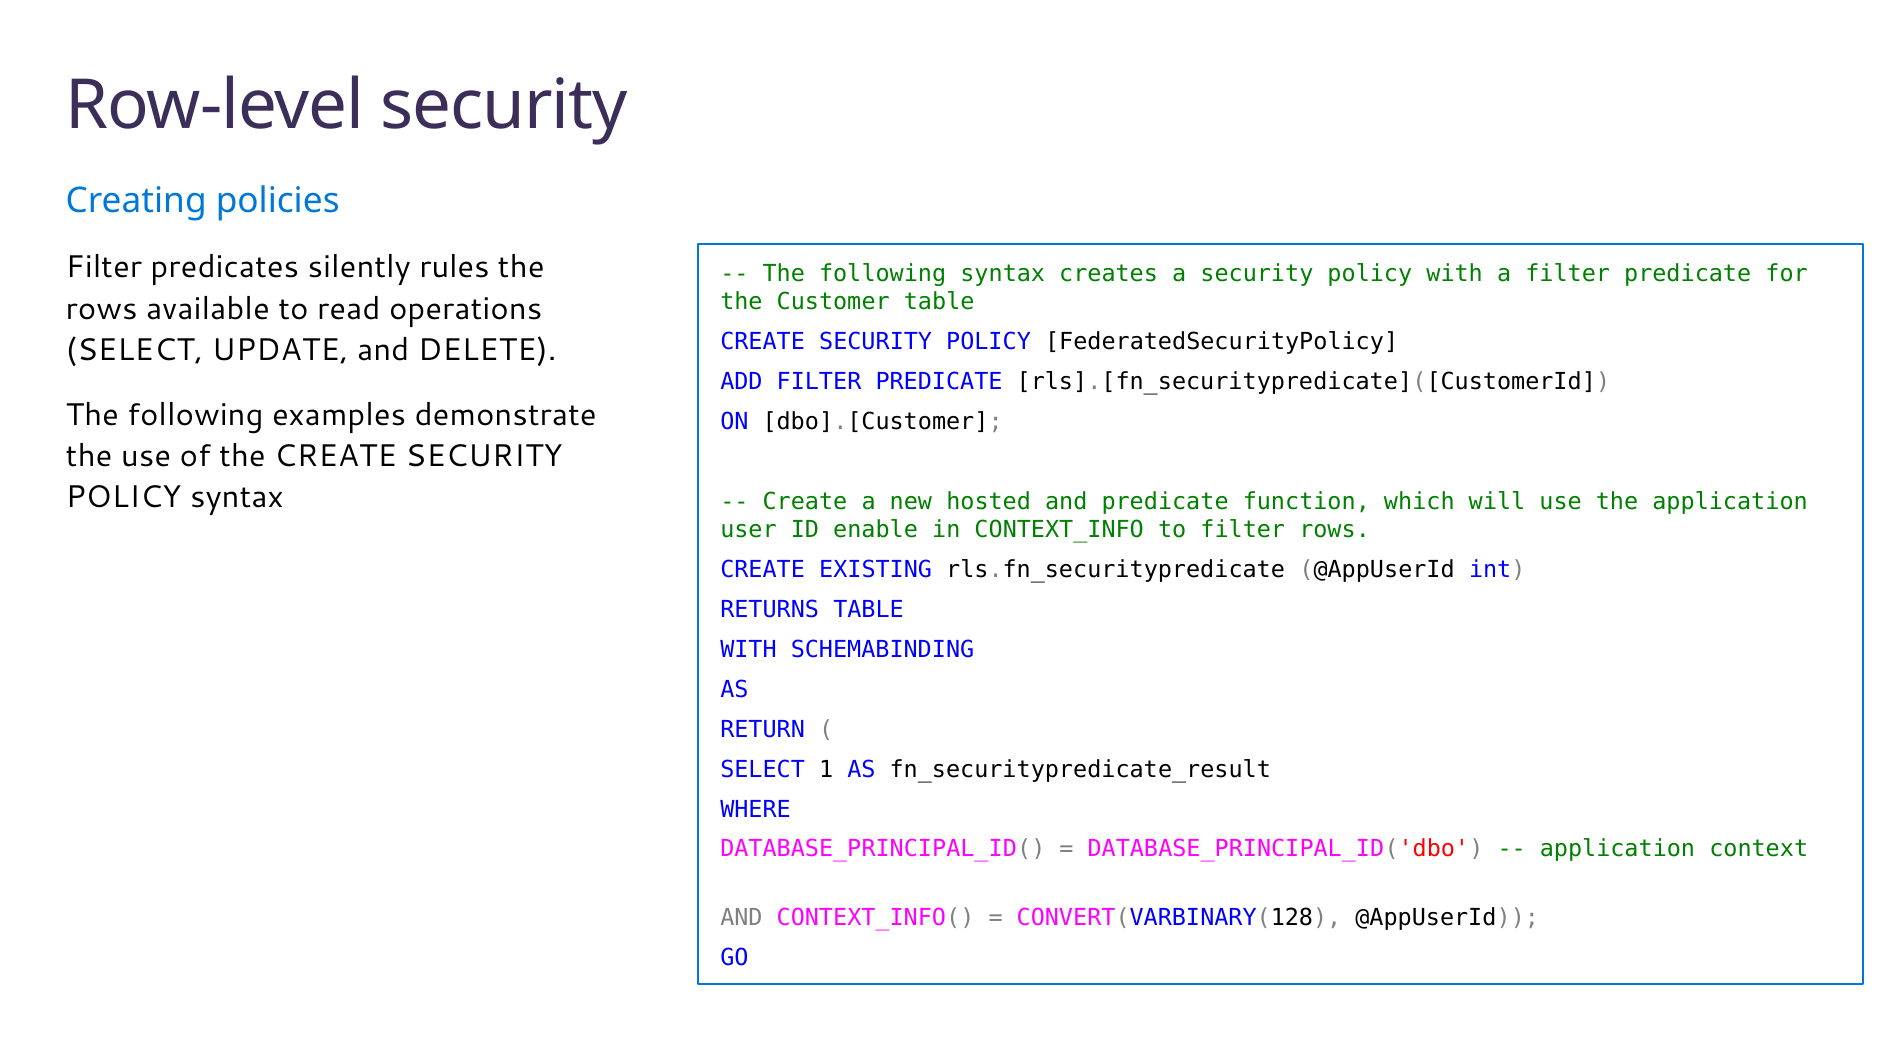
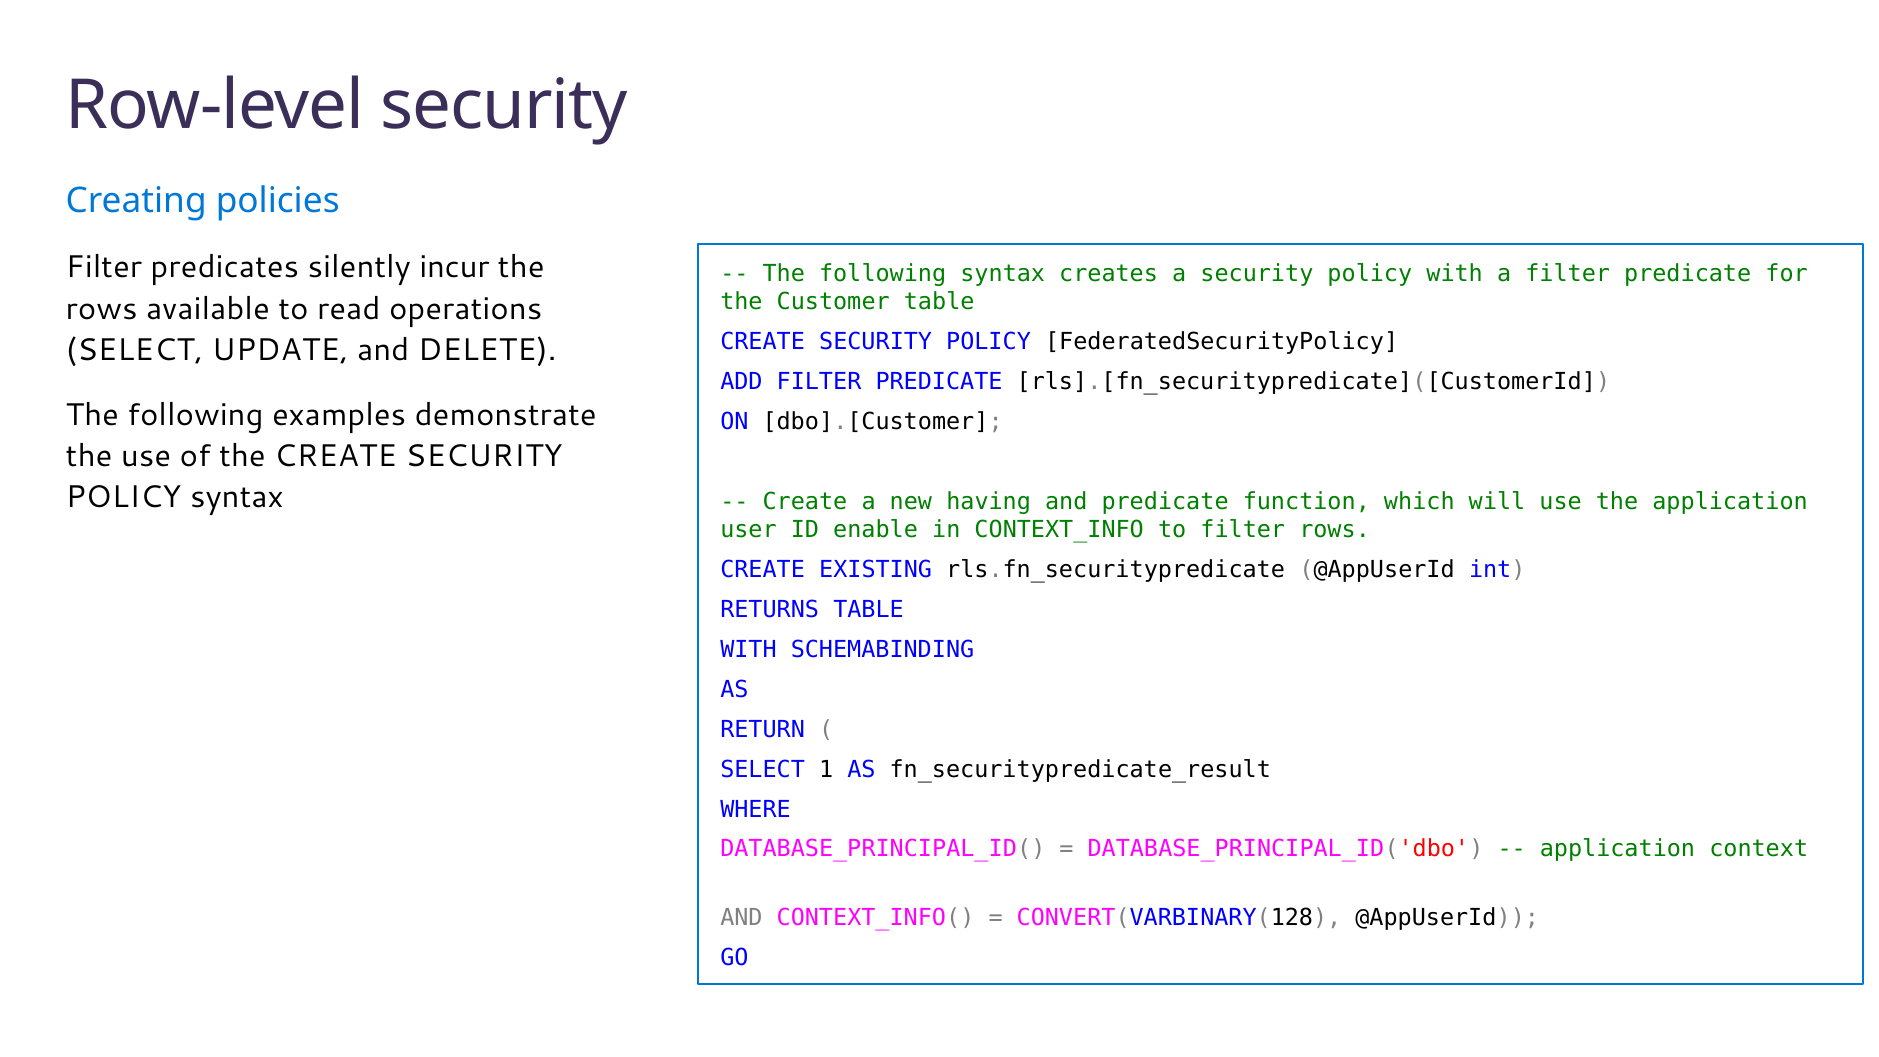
rules: rules -> incur
hosted: hosted -> having
